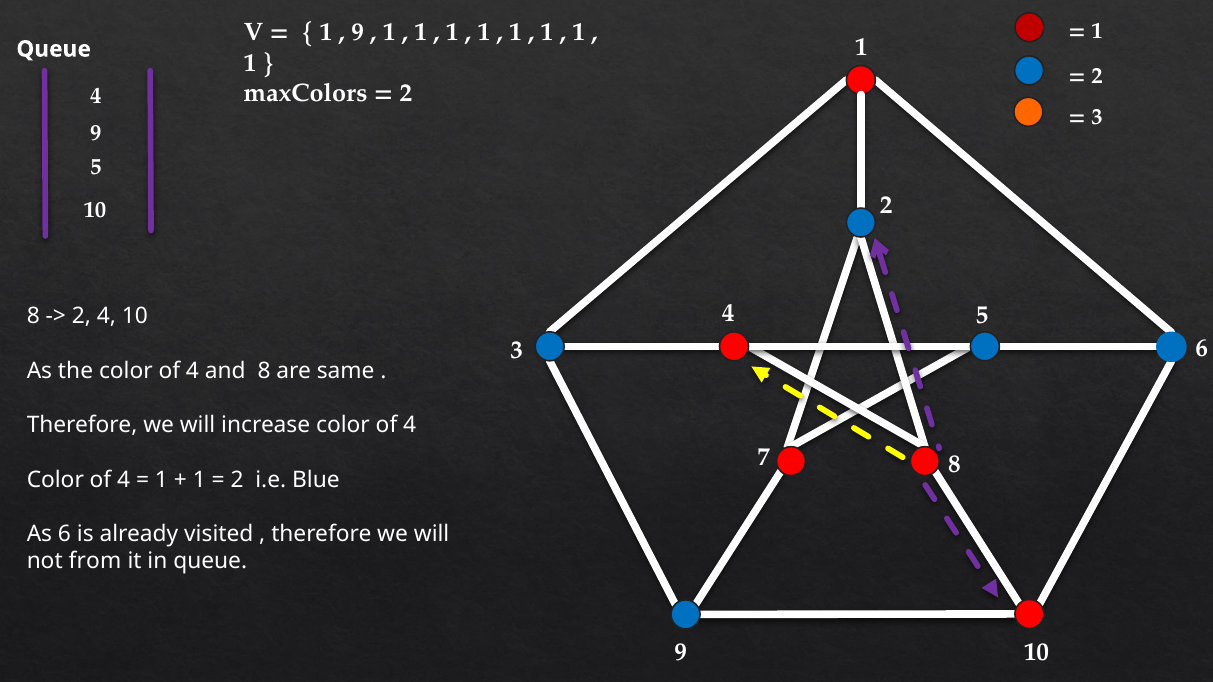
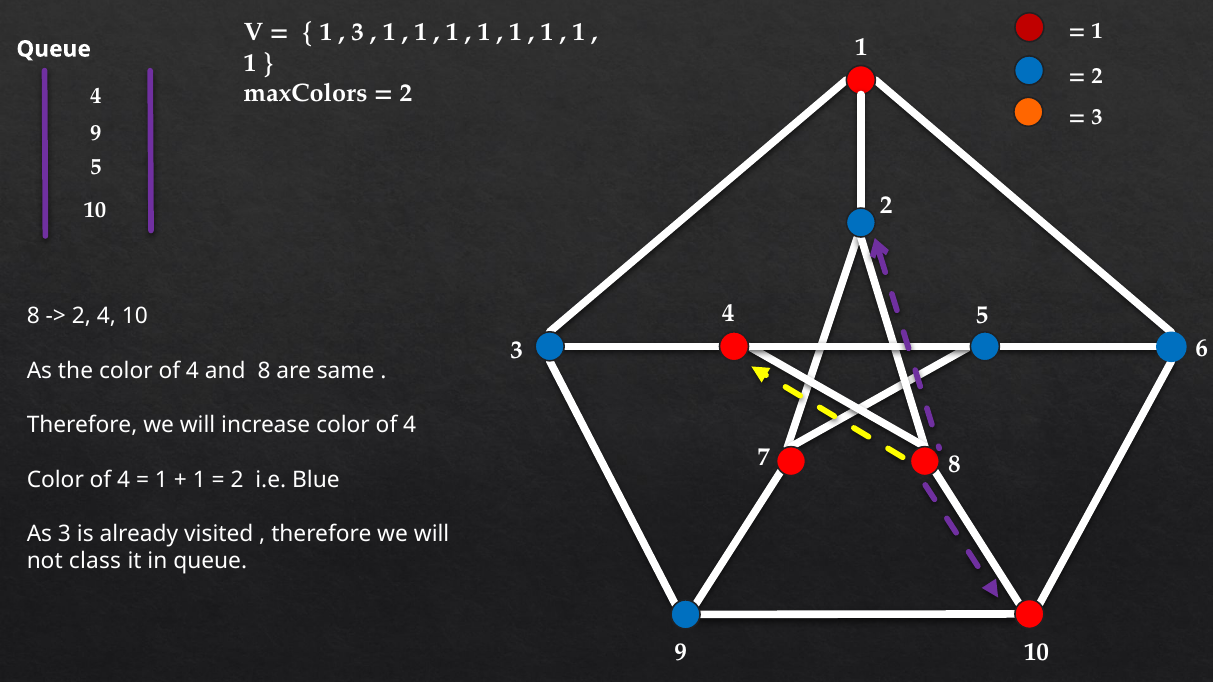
9 at (358, 33): 9 -> 3
As 6: 6 -> 3
from: from -> class
